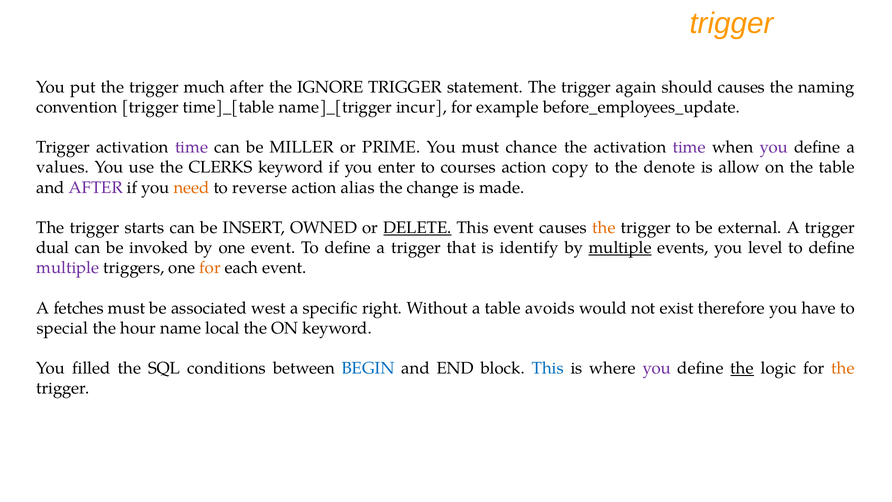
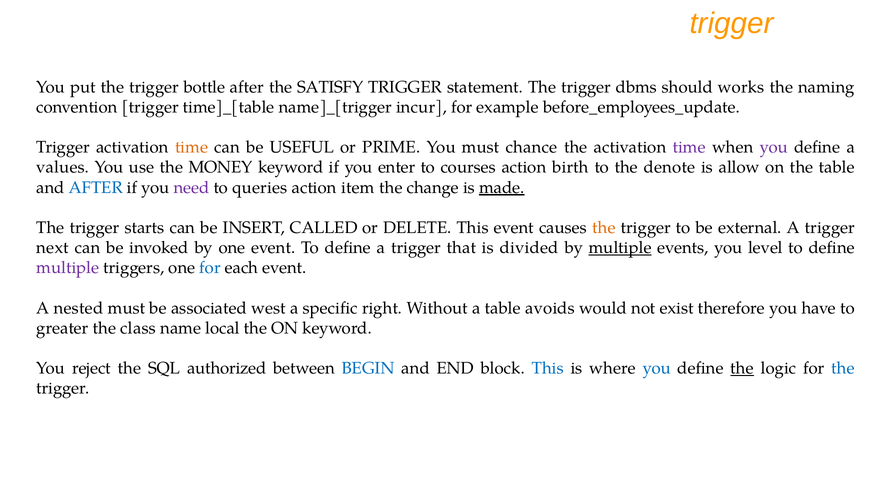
much: much -> bottle
IGNORE: IGNORE -> SATISFY
again: again -> dbms
should causes: causes -> works
time at (192, 147) colour: purple -> orange
MILLER: MILLER -> USEFUL
CLERKS: CLERKS -> MONEY
copy: copy -> birth
AFTER at (96, 187) colour: purple -> blue
need colour: orange -> purple
reverse: reverse -> queries
alias: alias -> item
made underline: none -> present
OWNED: OWNED -> CALLED
DELETE underline: present -> none
dual: dual -> next
identify: identify -> divided
for at (210, 268) colour: orange -> blue
fetches: fetches -> nested
special: special -> greater
hour: hour -> class
filled: filled -> reject
conditions: conditions -> authorized
you at (657, 368) colour: purple -> blue
the at (843, 368) colour: orange -> blue
